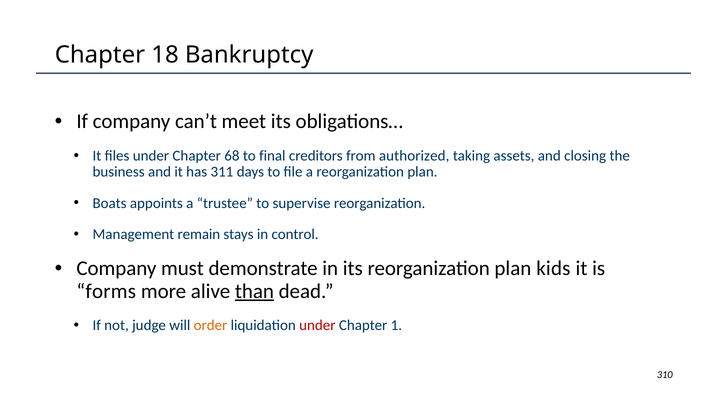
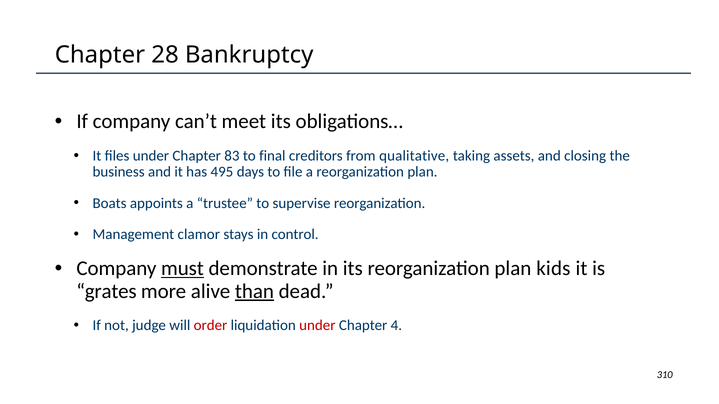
18: 18 -> 28
68: 68 -> 83
authorized: authorized -> qualitative
311: 311 -> 495
remain: remain -> clamor
must underline: none -> present
forms: forms -> grates
order colour: orange -> red
1: 1 -> 4
